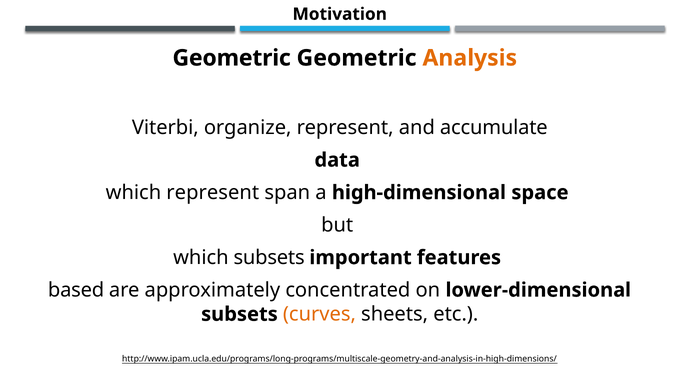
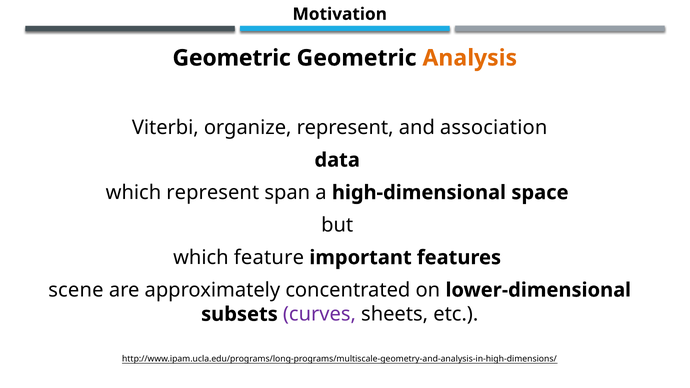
accumulate: accumulate -> association
which subsets: subsets -> feature
based: based -> scene
curves colour: orange -> purple
